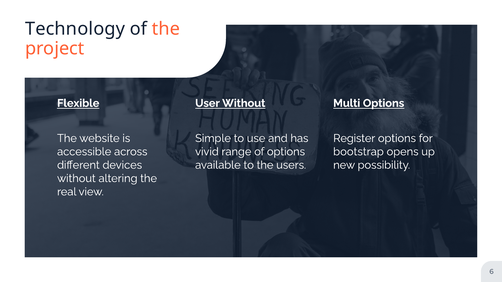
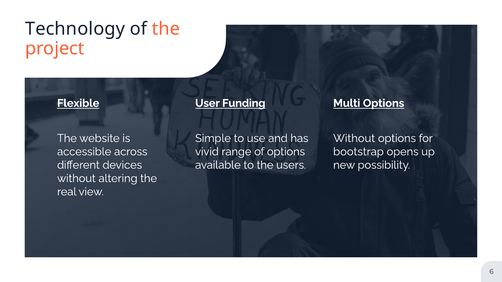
User Without: Without -> Funding
Register at (354, 138): Register -> Without
